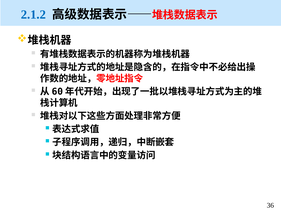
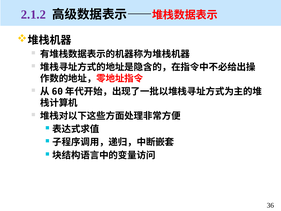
2.1.2 colour: blue -> purple
